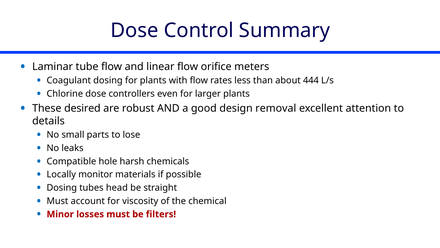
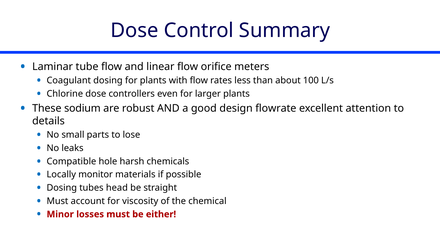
444: 444 -> 100
desired: desired -> sodium
removal: removal -> flowrate
filters: filters -> either
